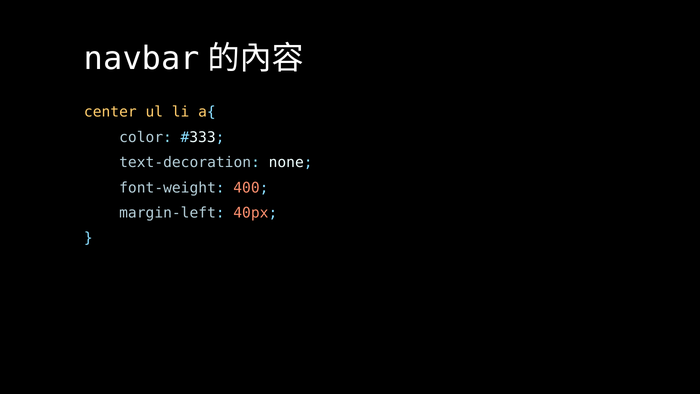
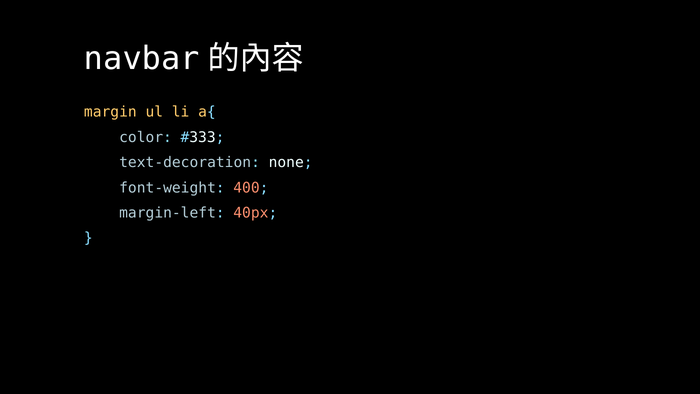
center: center -> margin
